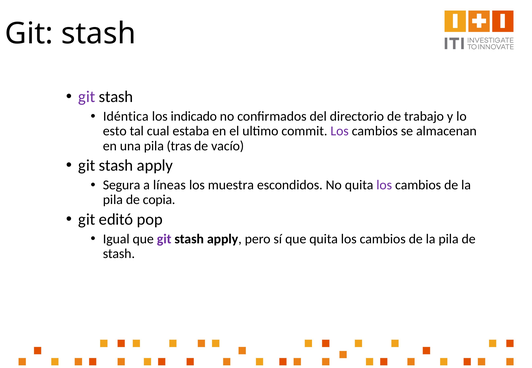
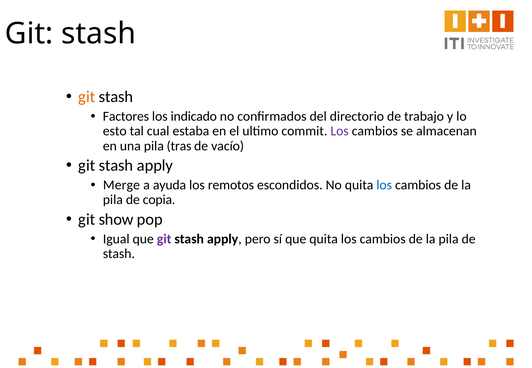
git at (87, 97) colour: purple -> orange
Idéntica: Idéntica -> Factores
Segura: Segura -> Merge
líneas: líneas -> ayuda
muestra: muestra -> remotos
los at (384, 185) colour: purple -> blue
editó: editó -> show
